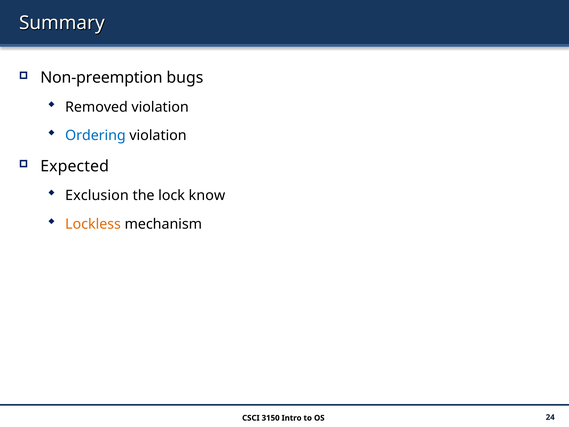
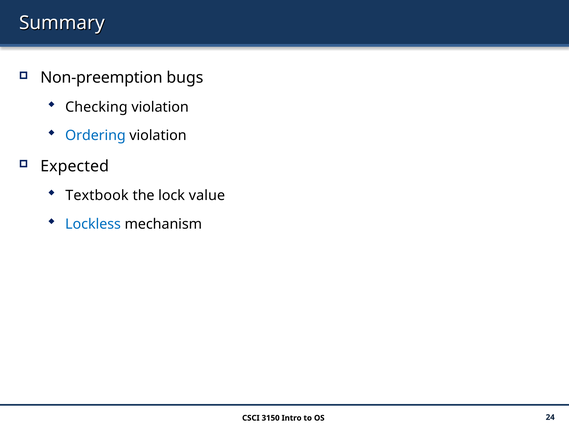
Removed: Removed -> Checking
Exclusion: Exclusion -> Textbook
know: know -> value
Lockless colour: orange -> blue
